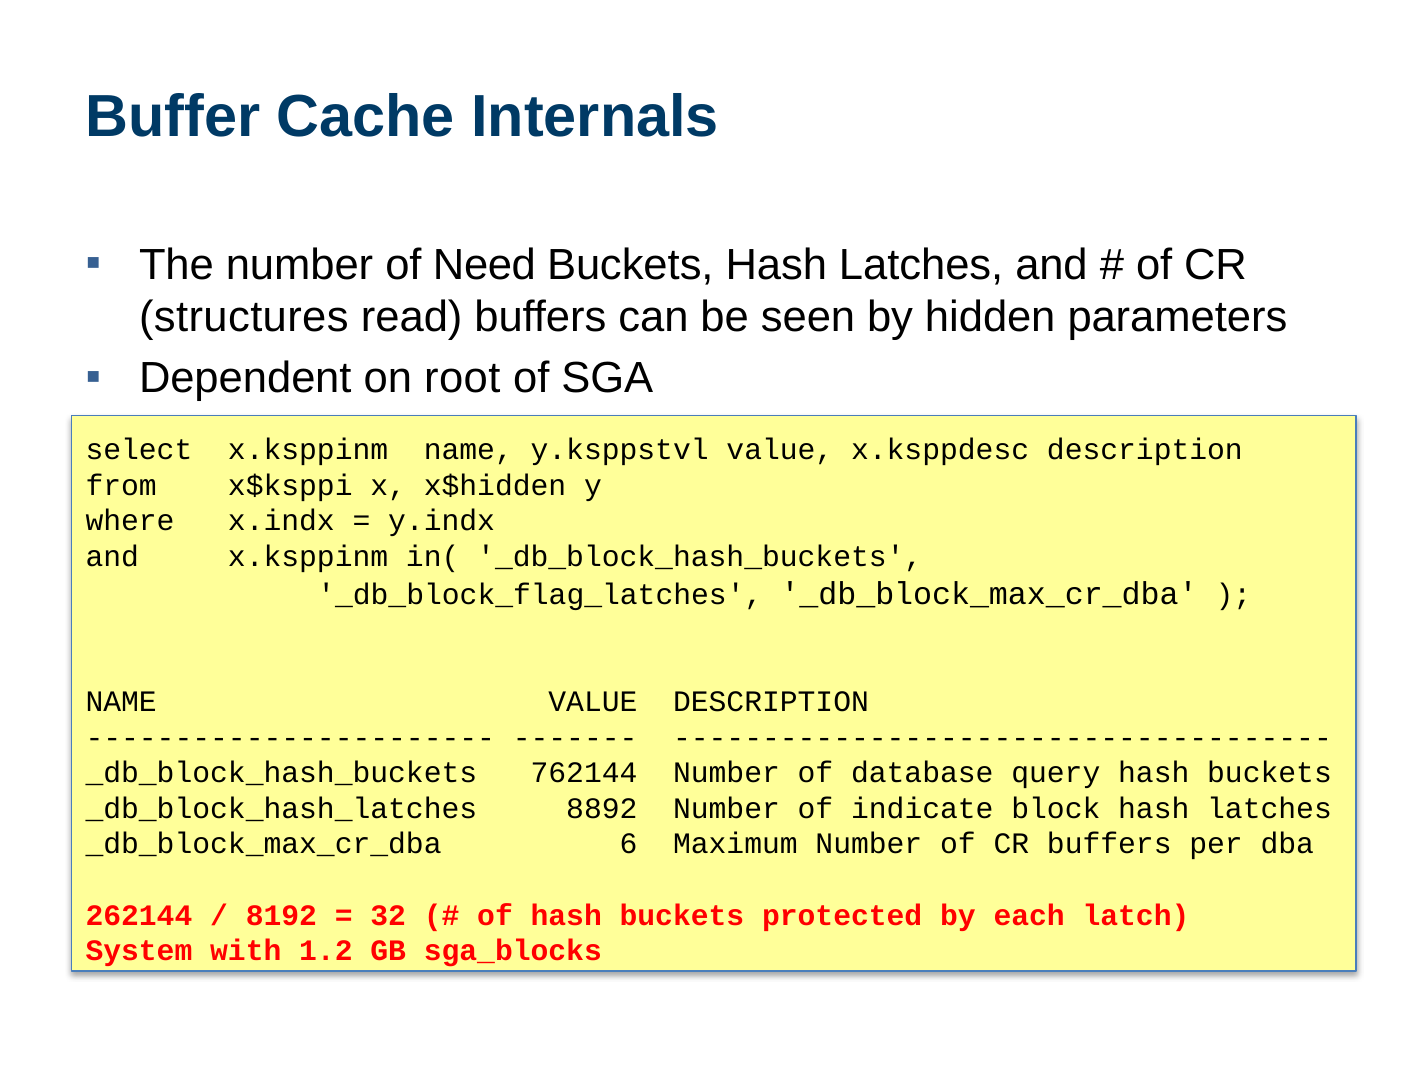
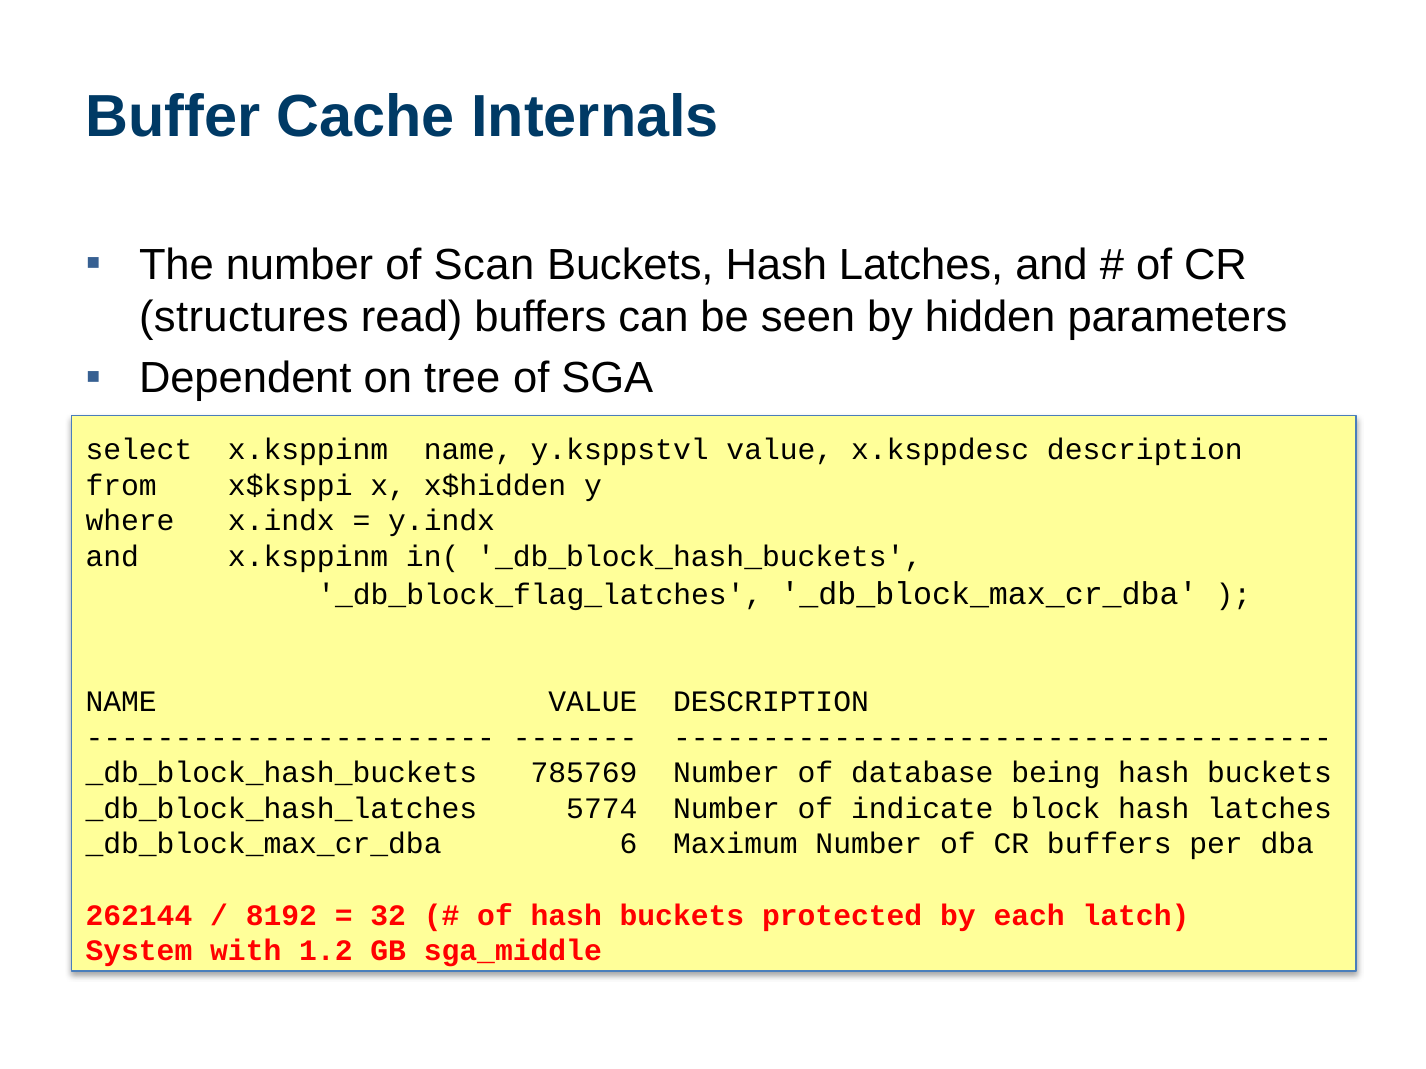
Need: Need -> Scan
root: root -> tree
762144: 762144 -> 785769
query: query -> being
8892: 8892 -> 5774
sga_blocks: sga_blocks -> sga_middle
